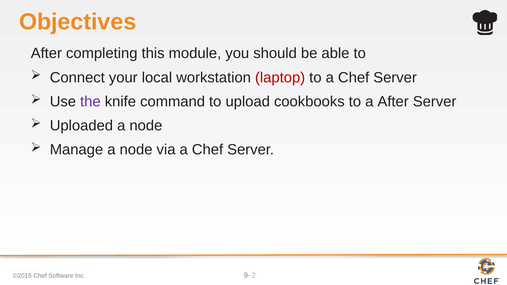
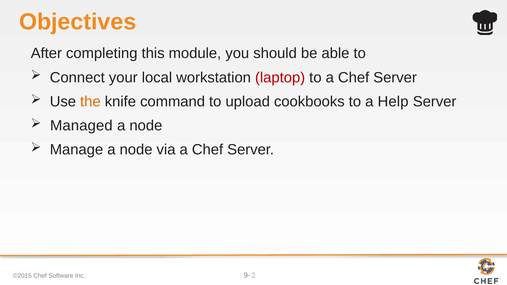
the colour: purple -> orange
a After: After -> Help
Uploaded: Uploaded -> Managed
